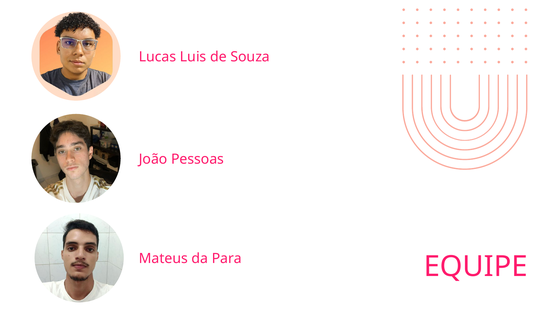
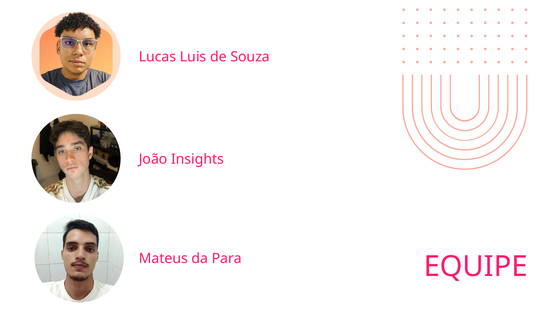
Pessoas: Pessoas -> Insights
